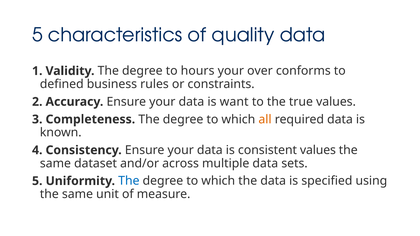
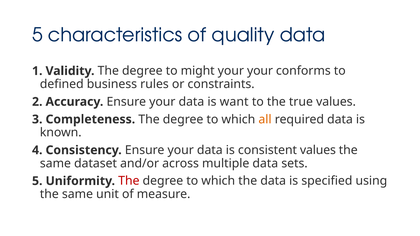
hours: hours -> might
your over: over -> your
The at (129, 181) colour: blue -> red
